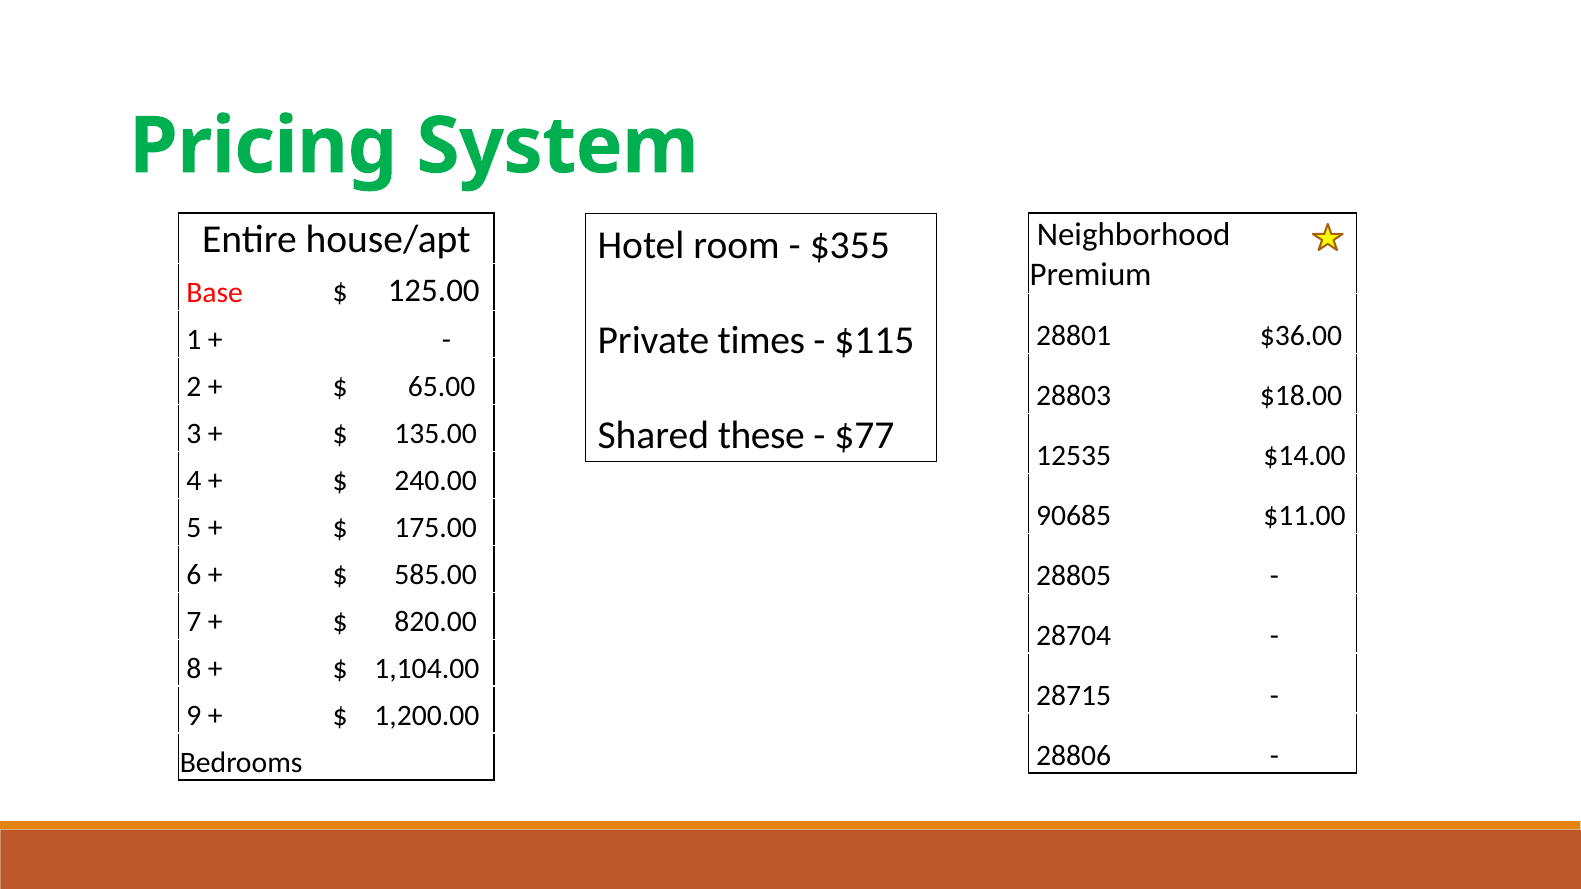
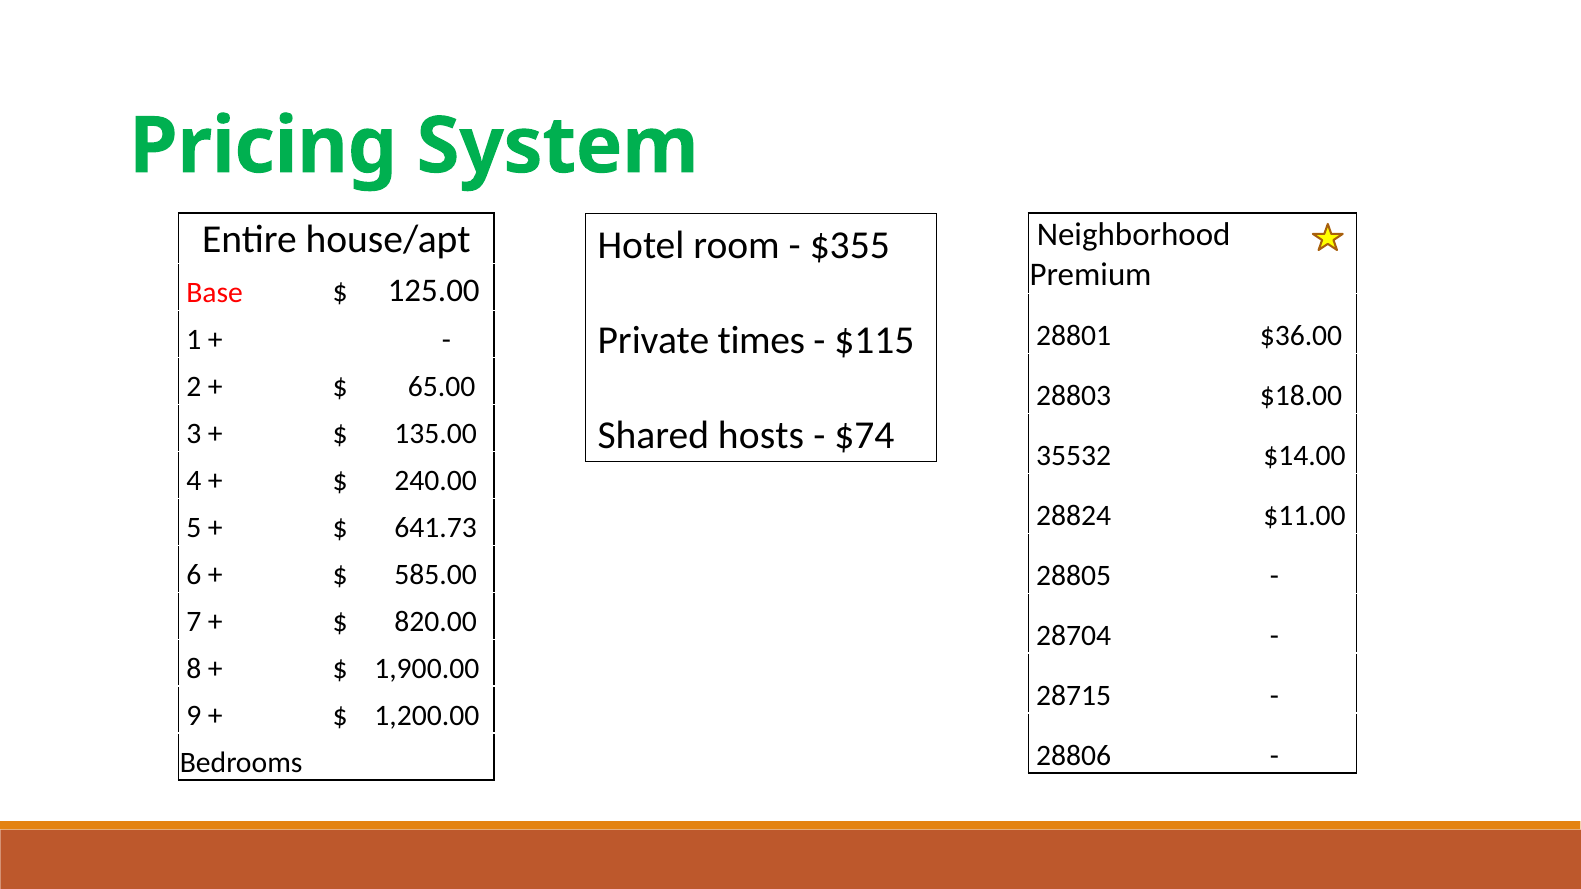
these: these -> hosts
$77: $77 -> $74
12535: 12535 -> 35532
90685: 90685 -> 28824
175.00: 175.00 -> 641.73
1,104.00: 1,104.00 -> 1,900.00
